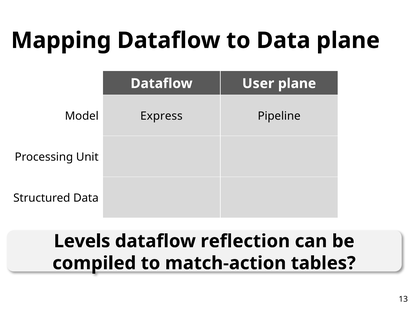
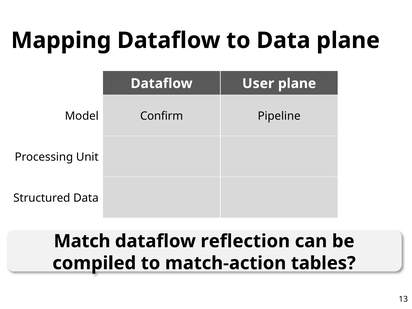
Express: Express -> Confirm
Levels: Levels -> Match
